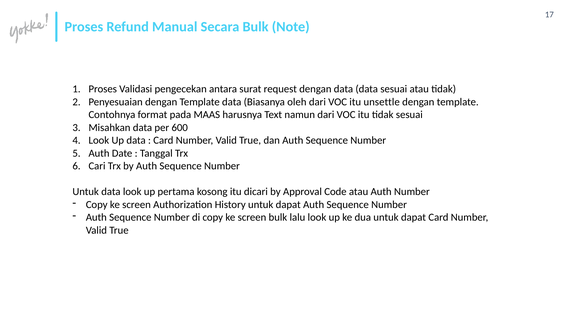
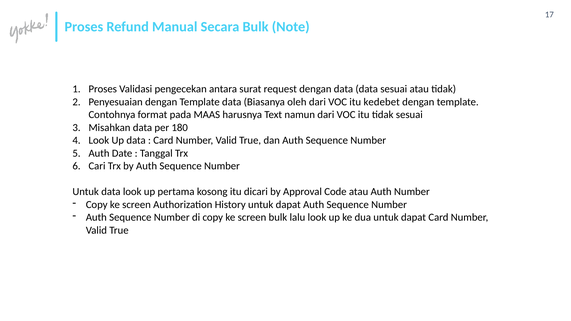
unsettle: unsettle -> kedebet
600: 600 -> 180
